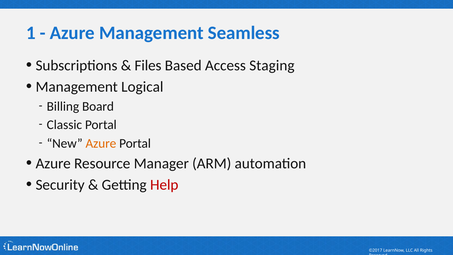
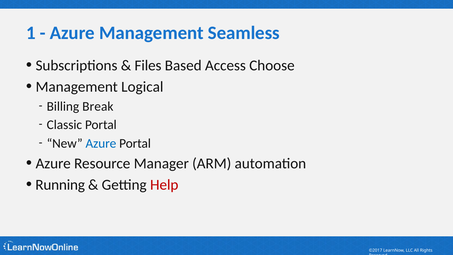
Staging: Staging -> Choose
Board: Board -> Break
Azure at (101, 143) colour: orange -> blue
Security: Security -> Running
